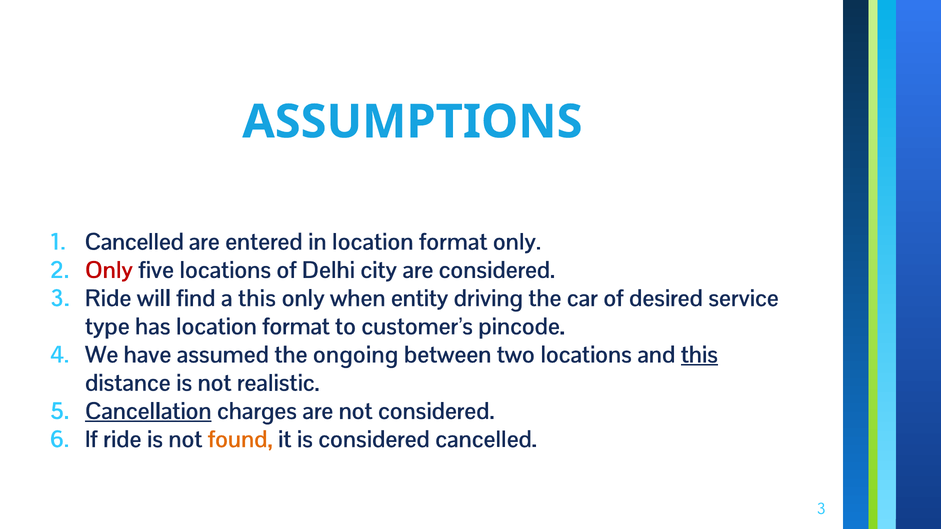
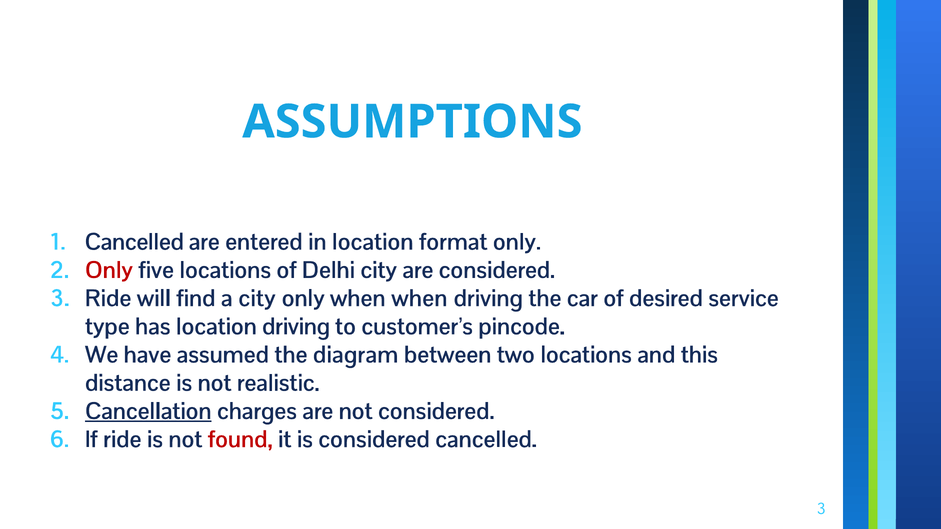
a this: this -> city
when entity: entity -> when
has location format: format -> driving
ongoing: ongoing -> diagram
this at (699, 355) underline: present -> none
found colour: orange -> red
